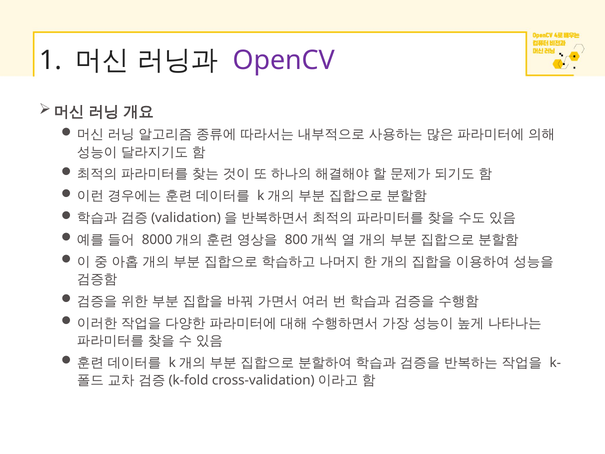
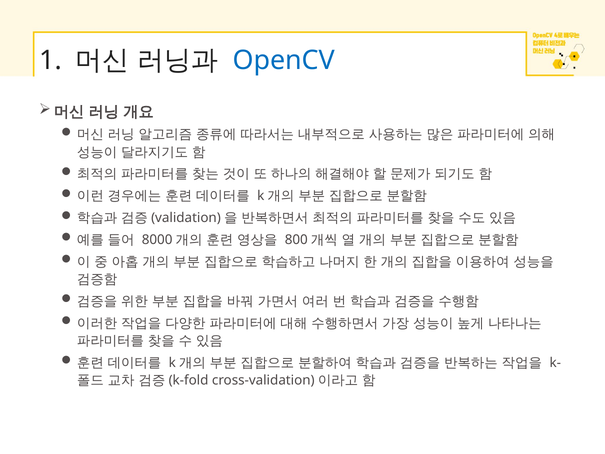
OpenCV colour: purple -> blue
